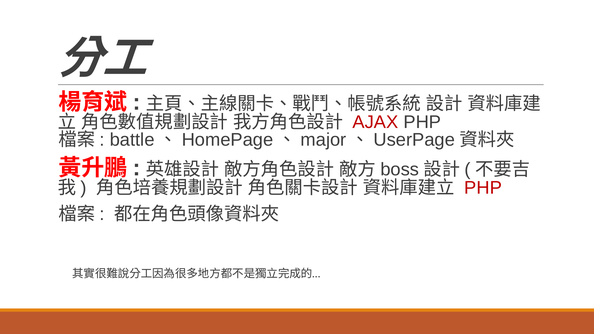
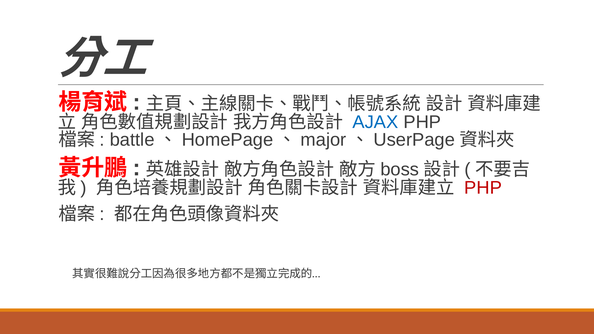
AJAX colour: red -> blue
